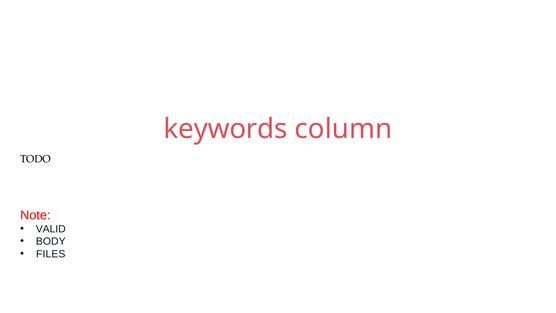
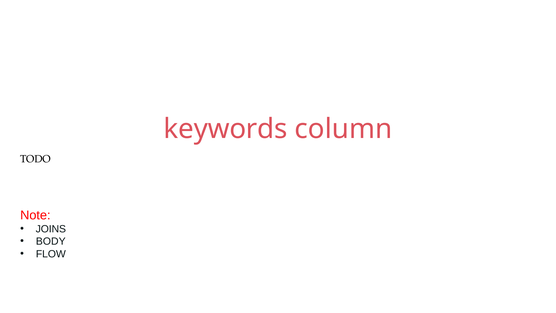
VALID: VALID -> JOINS
FILES: FILES -> FLOW
